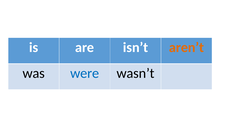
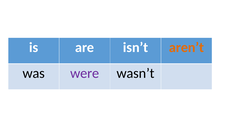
were colour: blue -> purple
